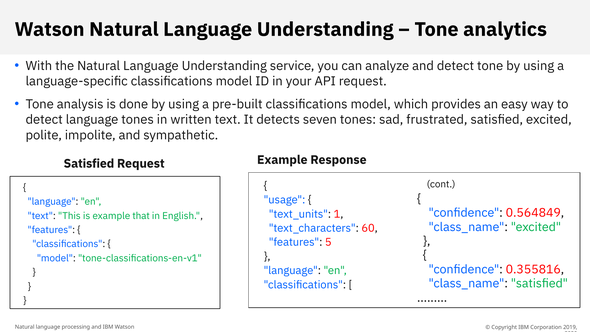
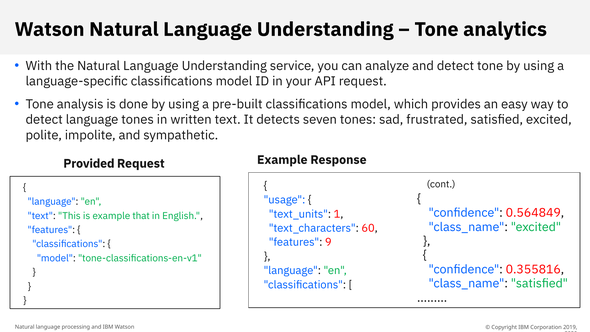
Satisfied at (89, 164): Satisfied -> Provided
5: 5 -> 9
